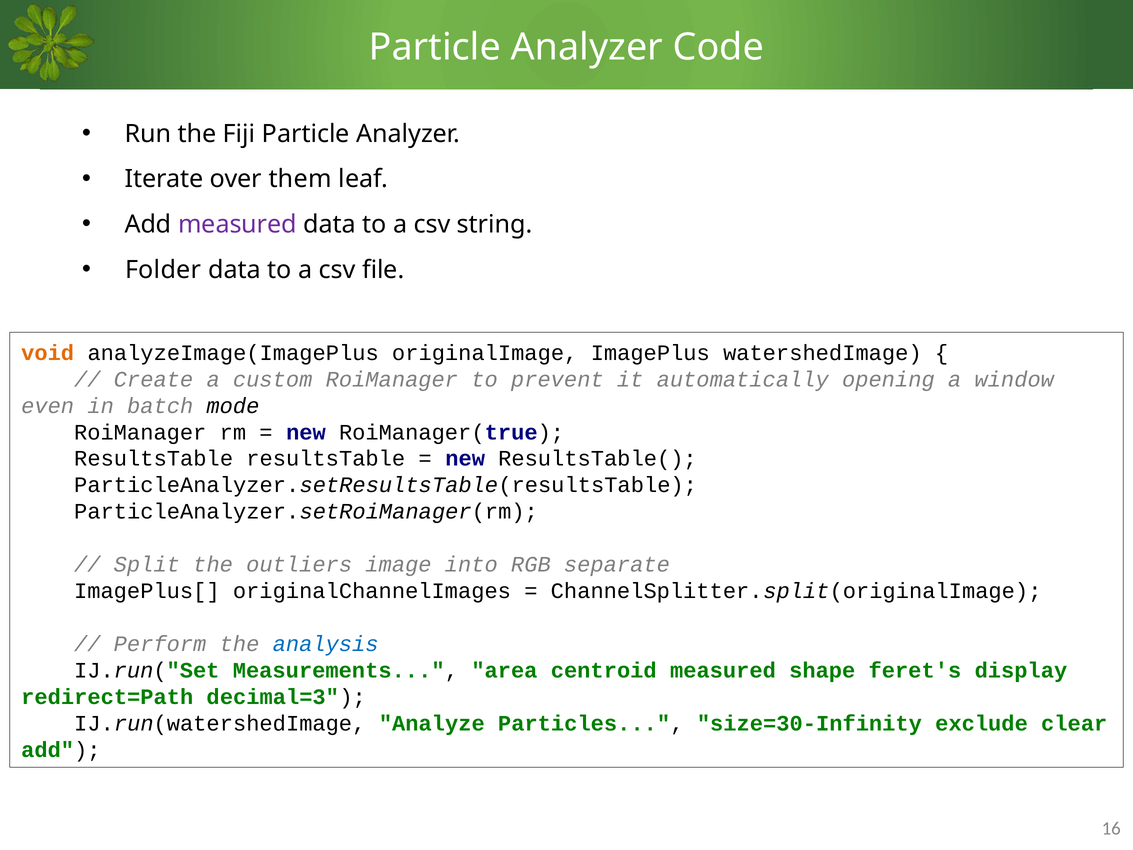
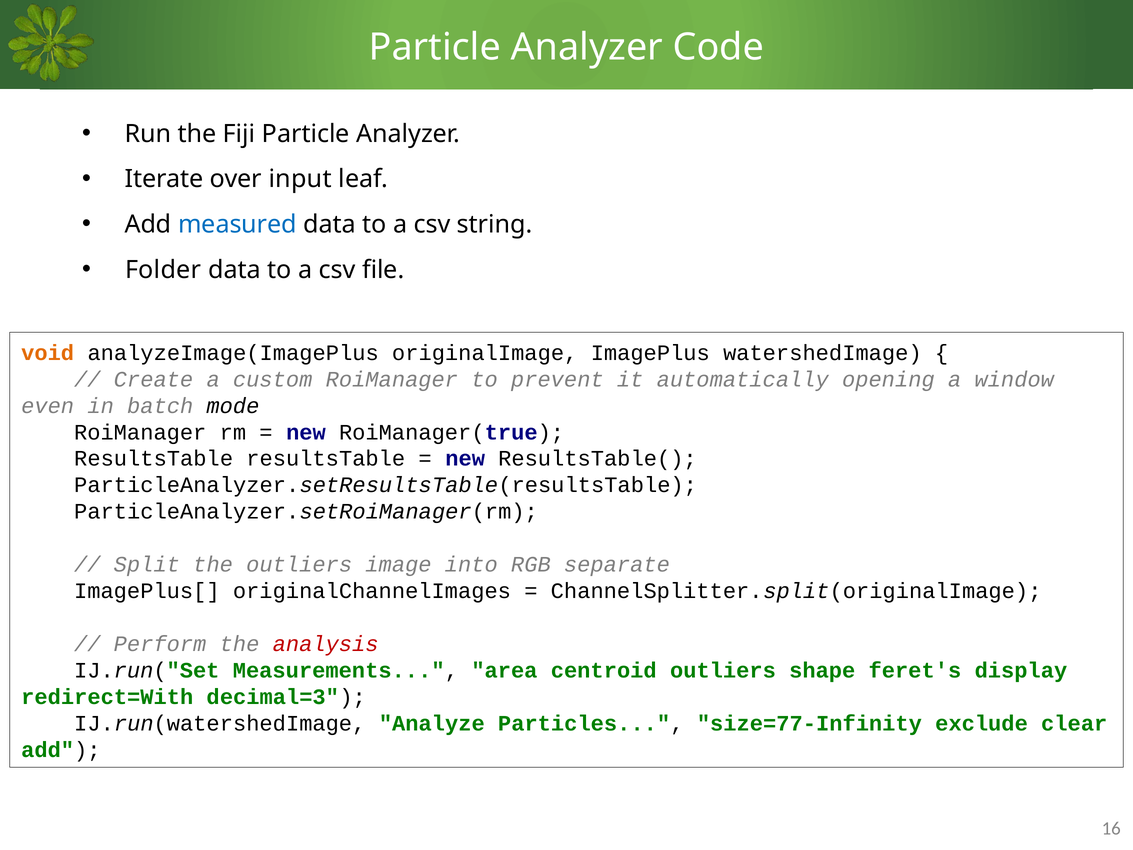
them: them -> input
measured at (237, 224) colour: purple -> blue
analysis colour: blue -> red
centroid measured: measured -> outliers
redirect=Path: redirect=Path -> redirect=With
size=30-Infinity: size=30-Infinity -> size=77-Infinity
